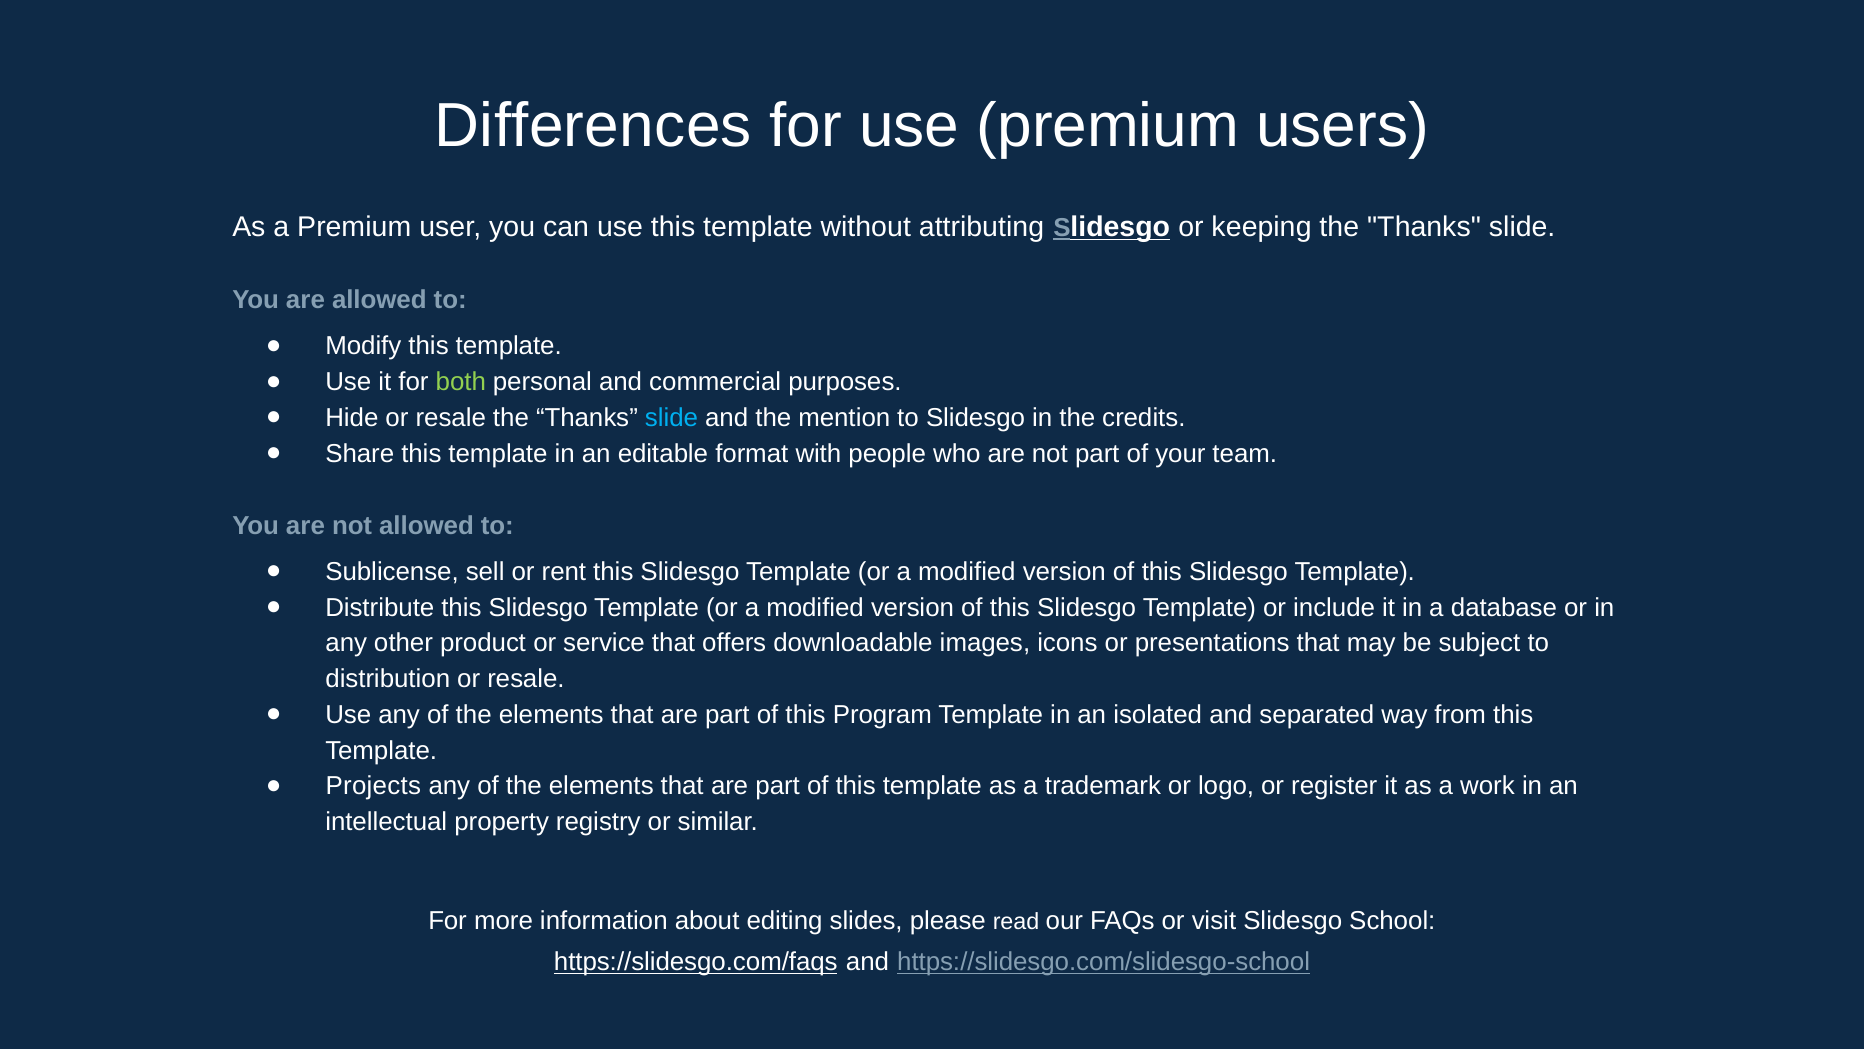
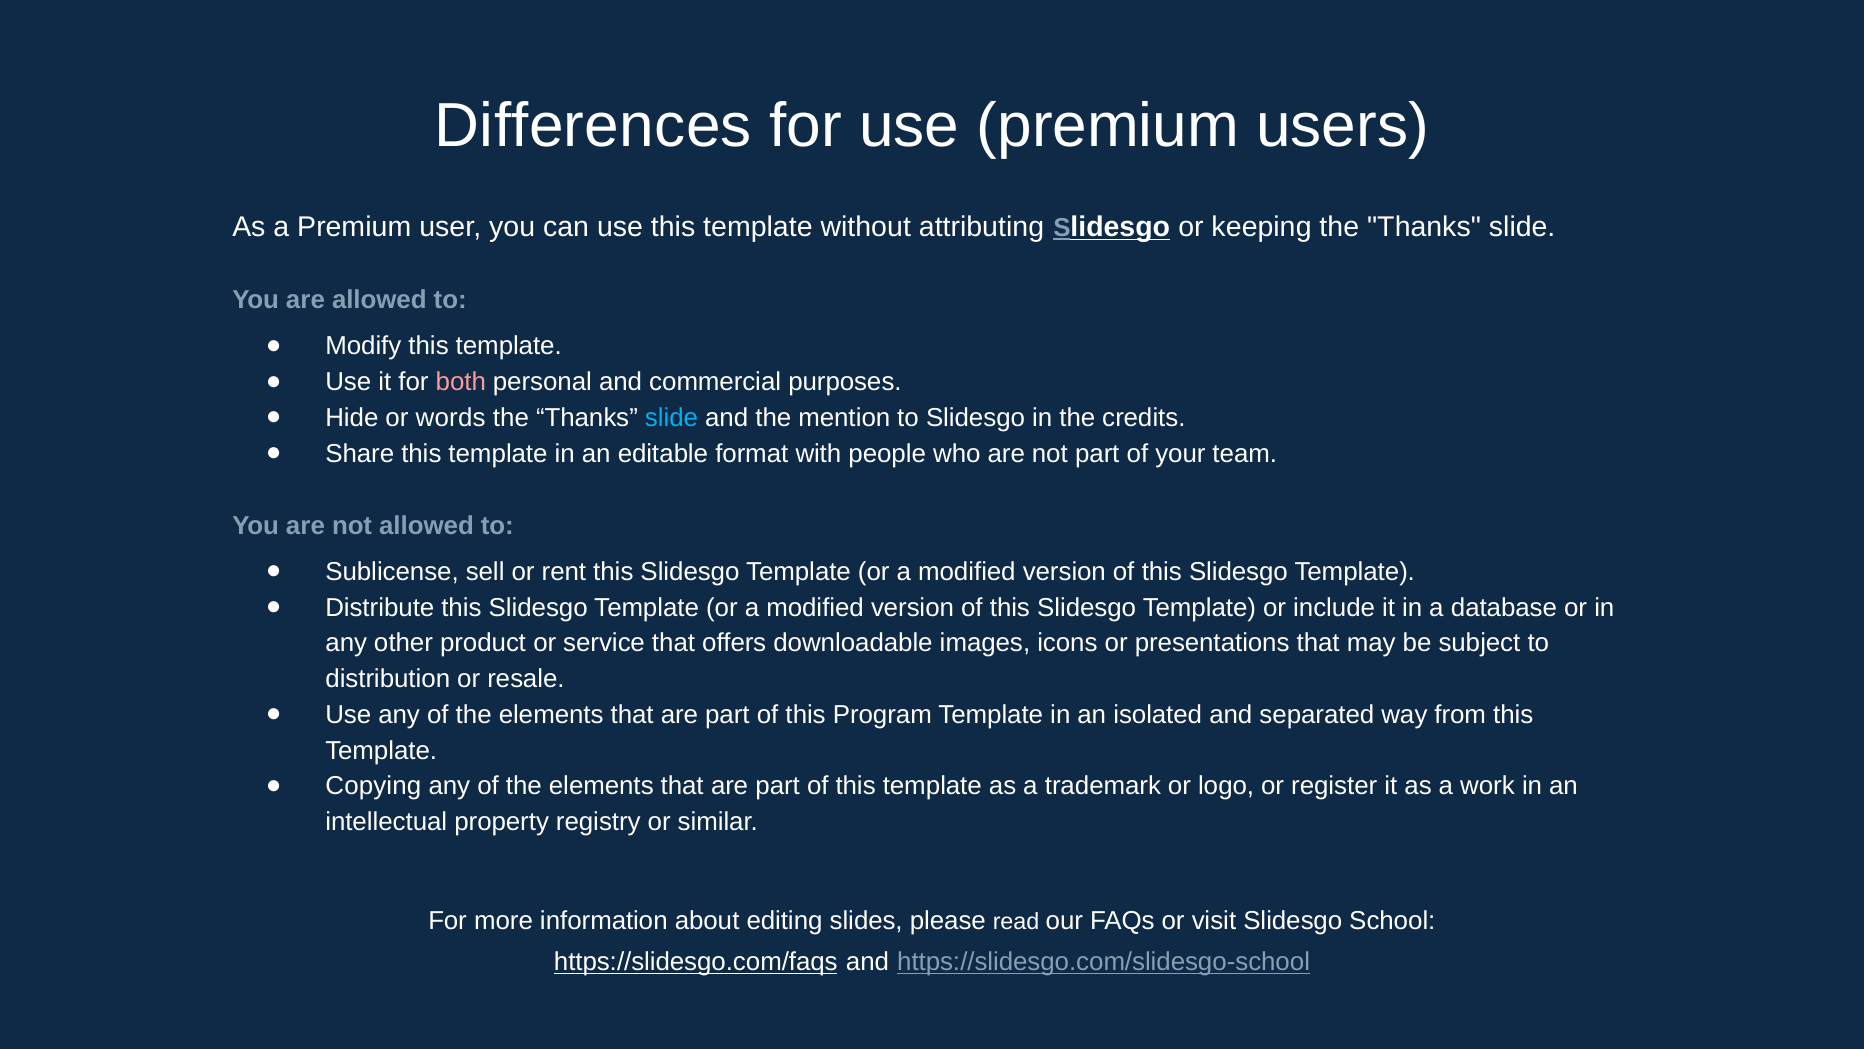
both colour: light green -> pink
Hide or resale: resale -> words
Projects: Projects -> Copying
